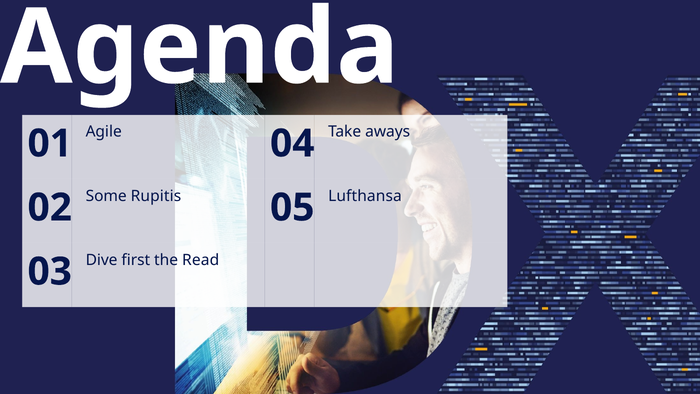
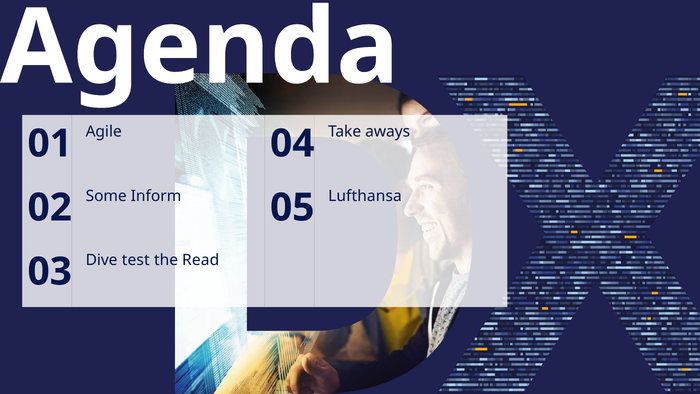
Rupitis: Rupitis -> Inform
first: first -> test
